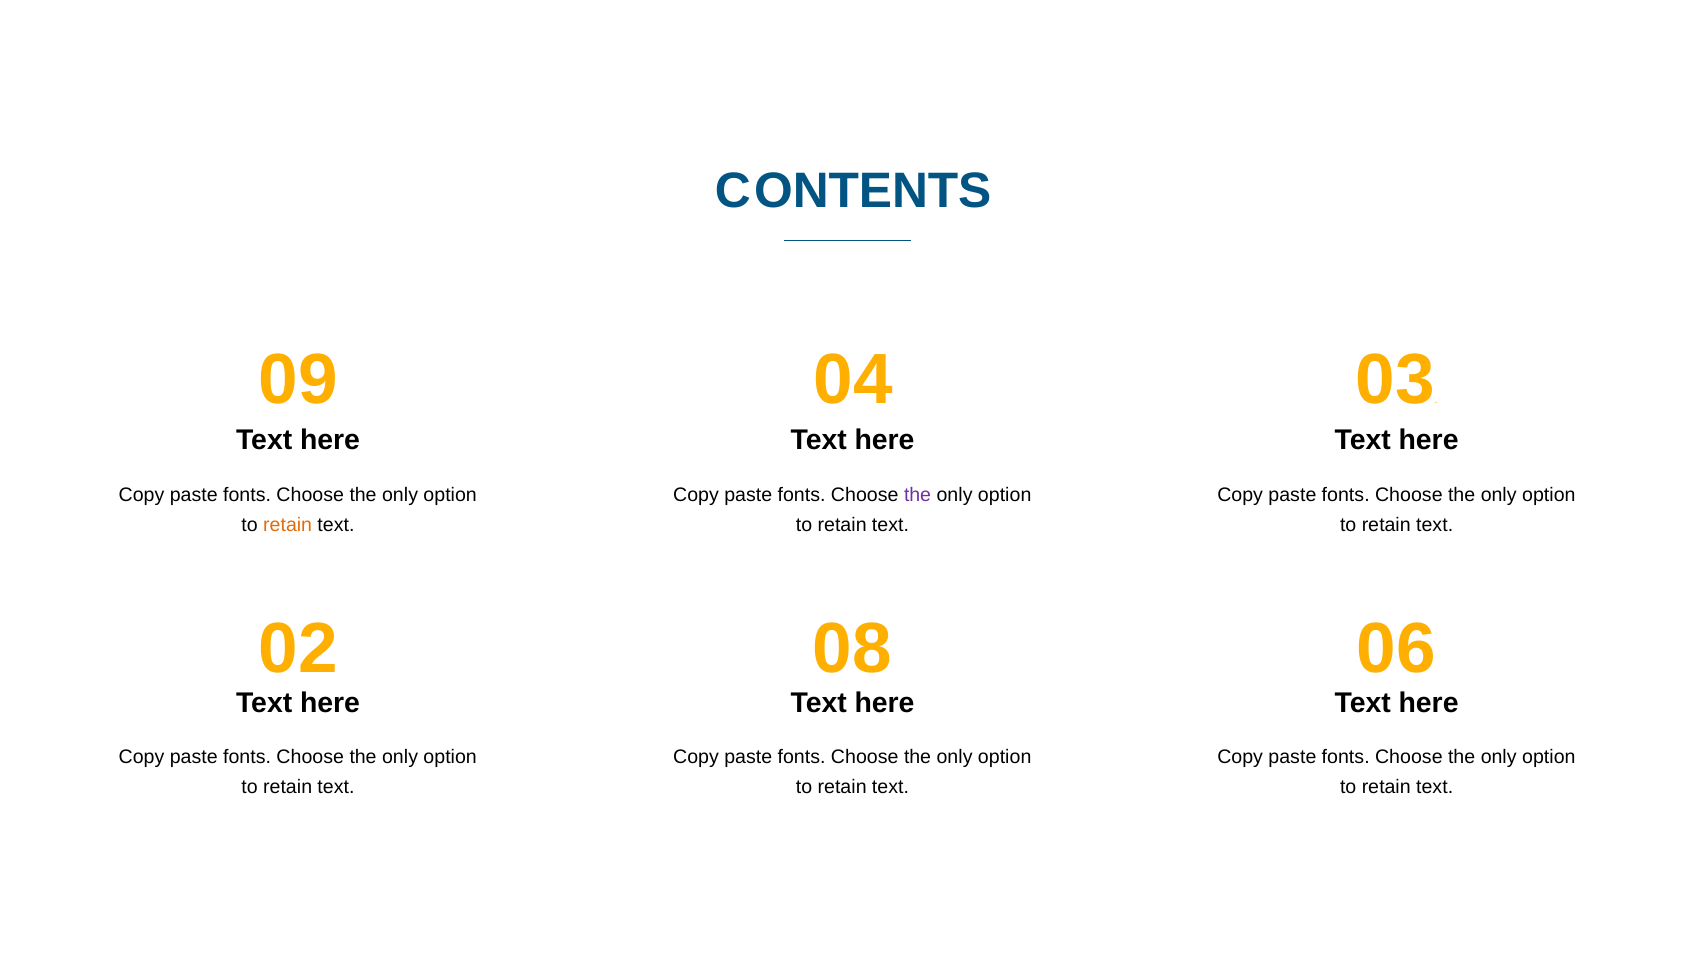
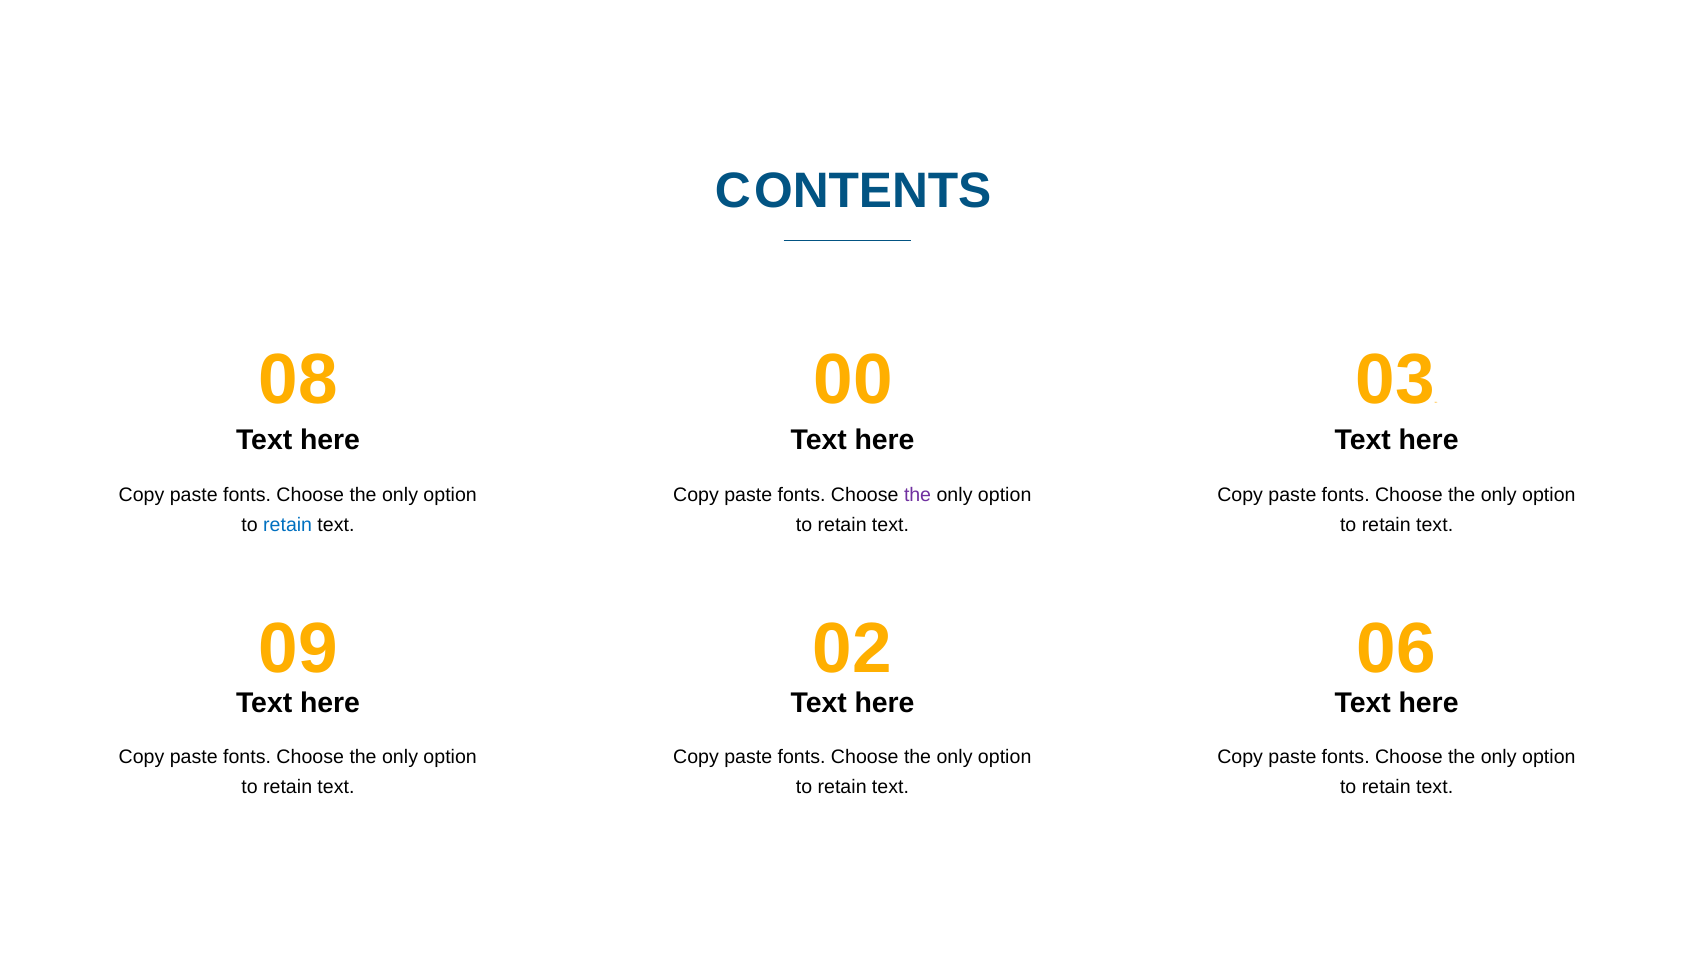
9: 9 -> 8
0 4: 4 -> 0
retain at (288, 525) colour: orange -> blue
2: 2 -> 9
8: 8 -> 2
